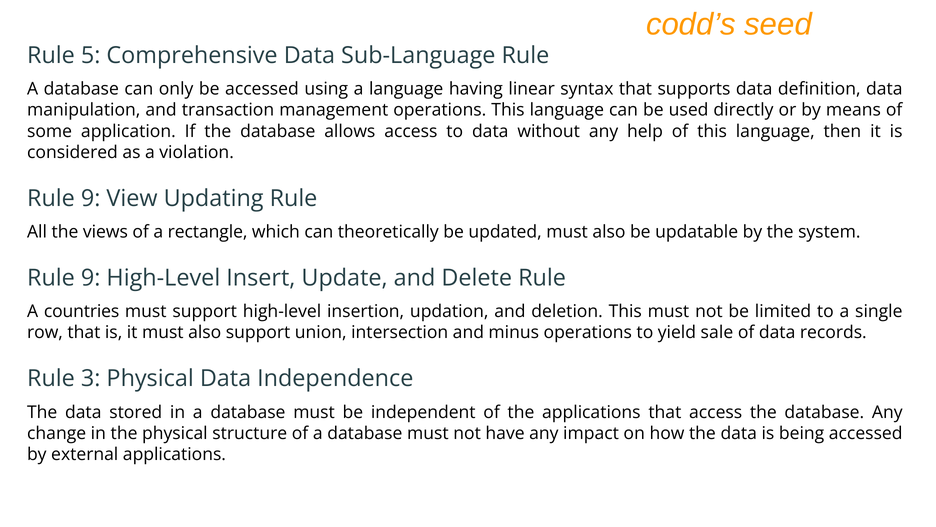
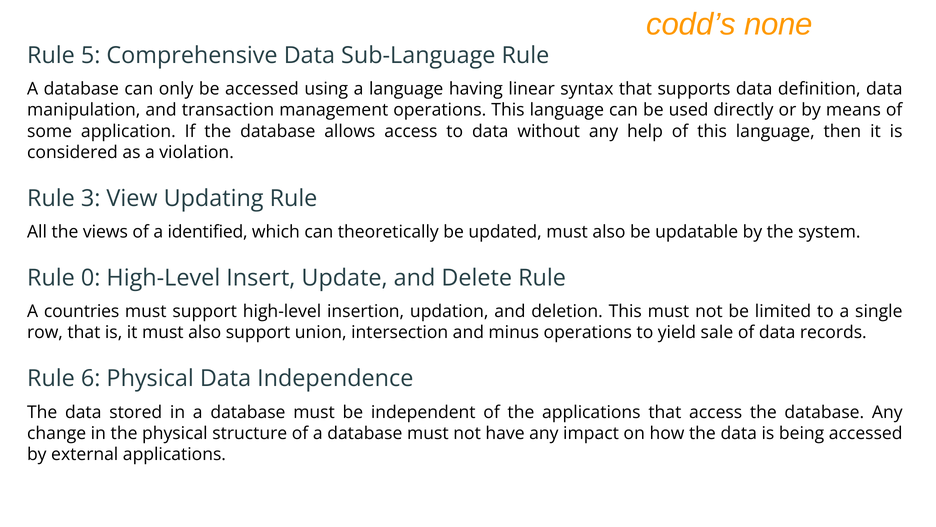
seed: seed -> none
9 at (91, 198): 9 -> 3
rectangle: rectangle -> identified
9 at (91, 278): 9 -> 0
3: 3 -> 6
